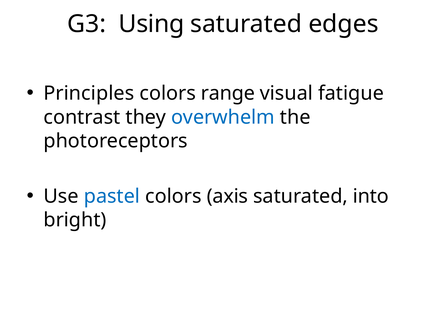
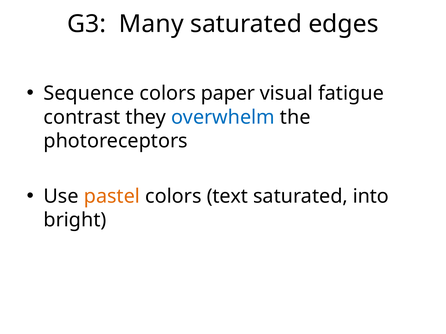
Using: Using -> Many
Principles: Principles -> Sequence
range: range -> paper
pastel colour: blue -> orange
axis: axis -> text
